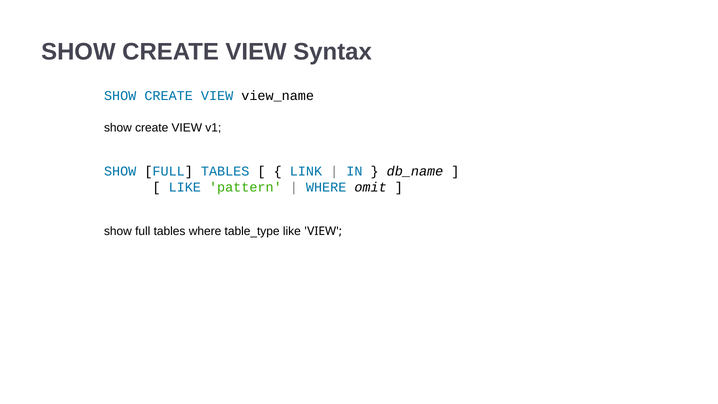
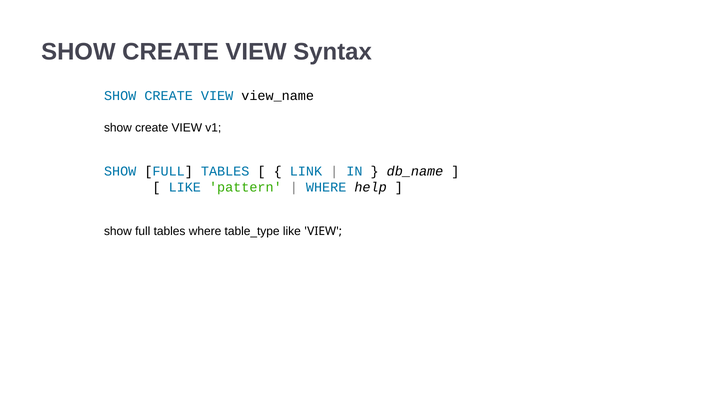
omit: omit -> help
